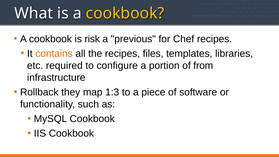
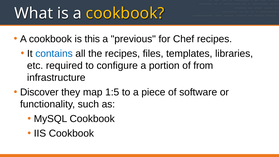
risk: risk -> this
contains colour: orange -> blue
Rollback: Rollback -> Discover
1:3: 1:3 -> 1:5
